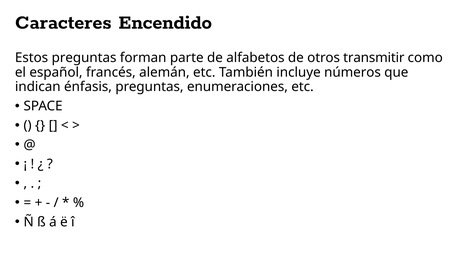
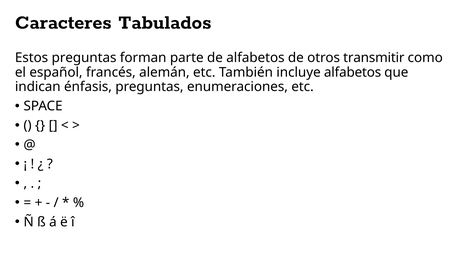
Encendido: Encendido -> Tabulados
incluye números: números -> alfabetos
